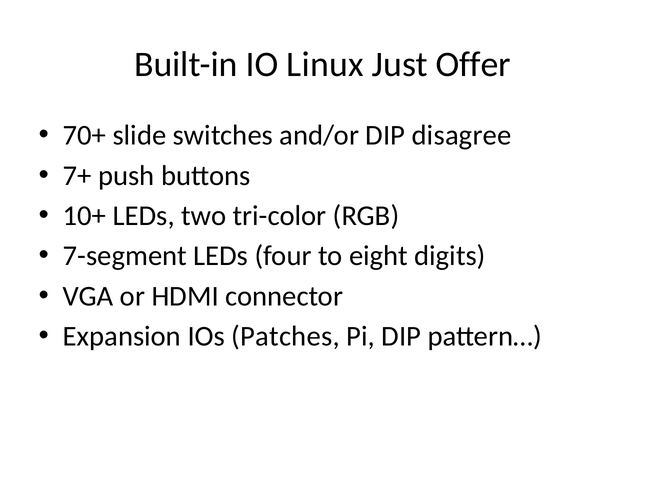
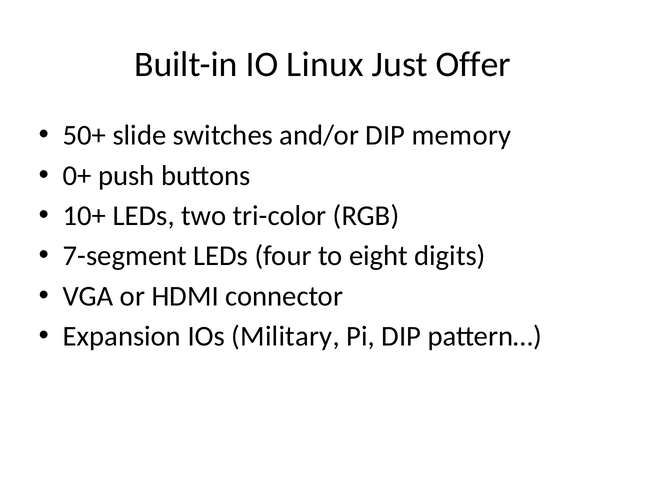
70+: 70+ -> 50+
disagree: disagree -> memory
7+: 7+ -> 0+
Patches: Patches -> Military
